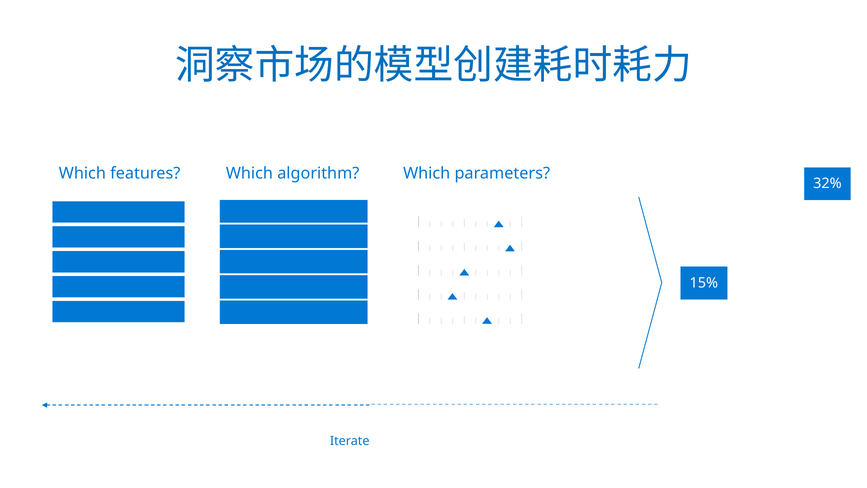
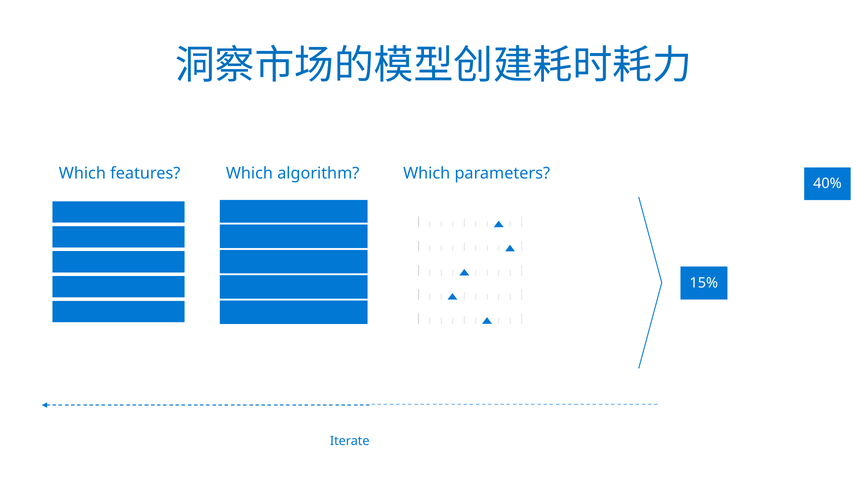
32%: 32% -> 40%
